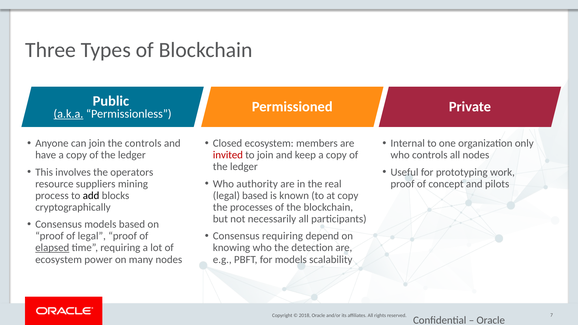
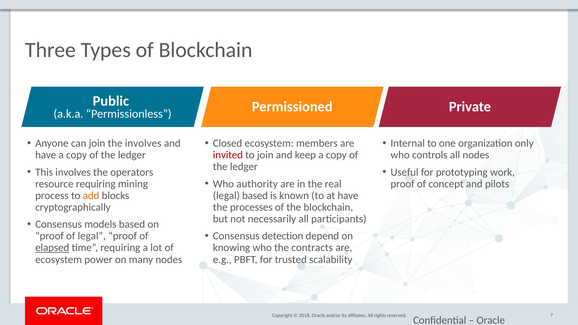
a.k.a underline: present -> none
the controls: controls -> involves
resource suppliers: suppliers -> requiring
add colour: black -> orange
at copy: copy -> have
Consensus requiring: requiring -> detection
detection: detection -> contracts
for models: models -> trusted
